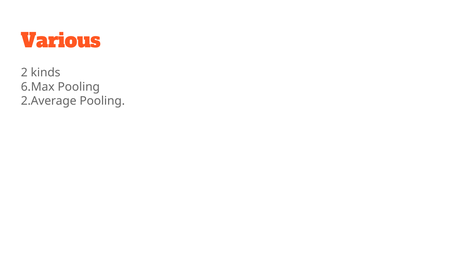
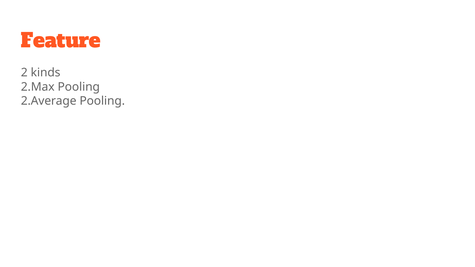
Various: Various -> Feature
6.Max: 6.Max -> 2.Max
